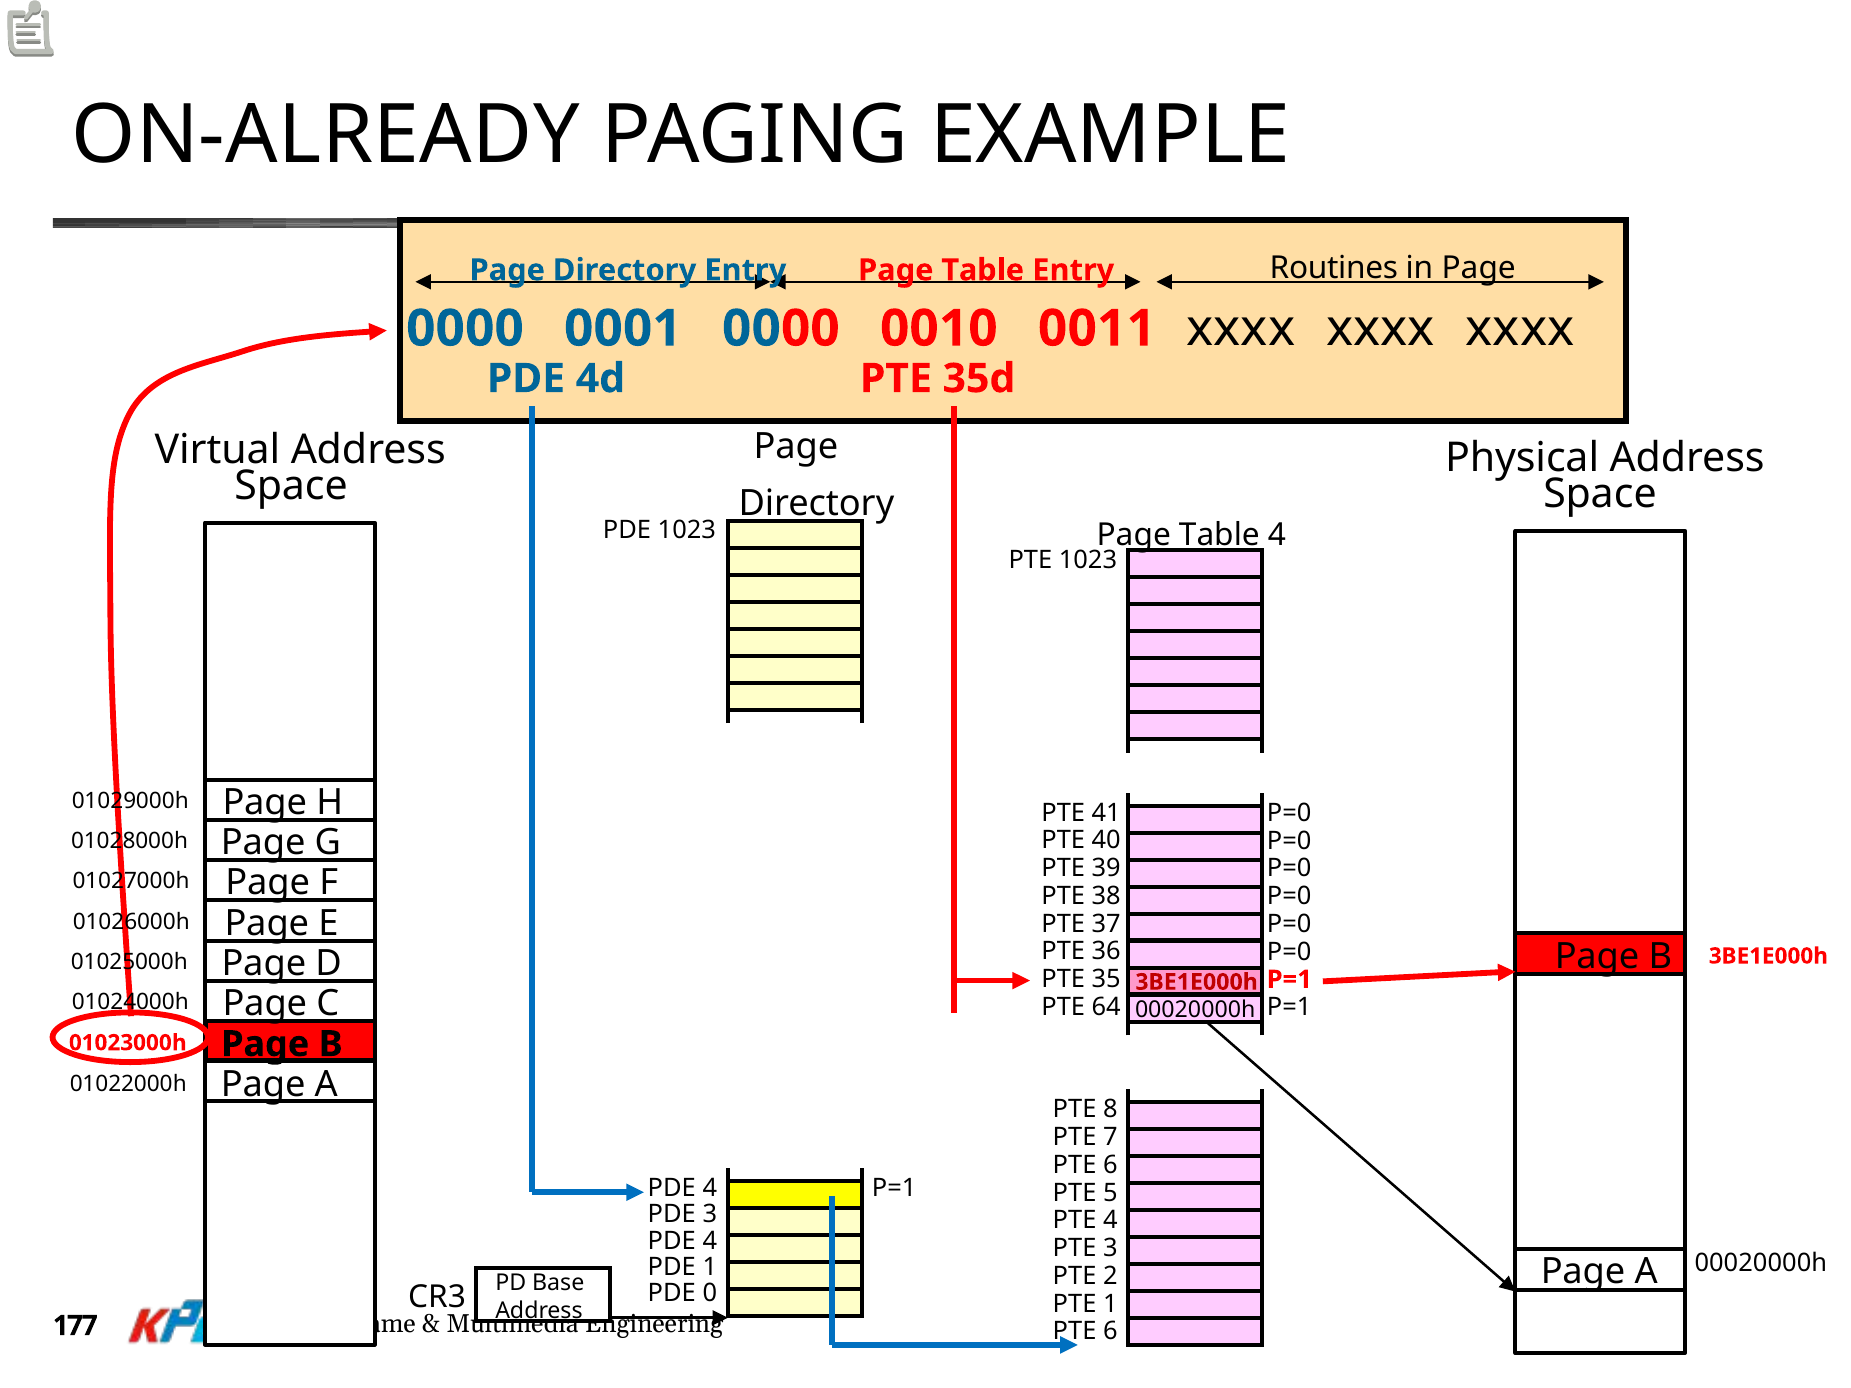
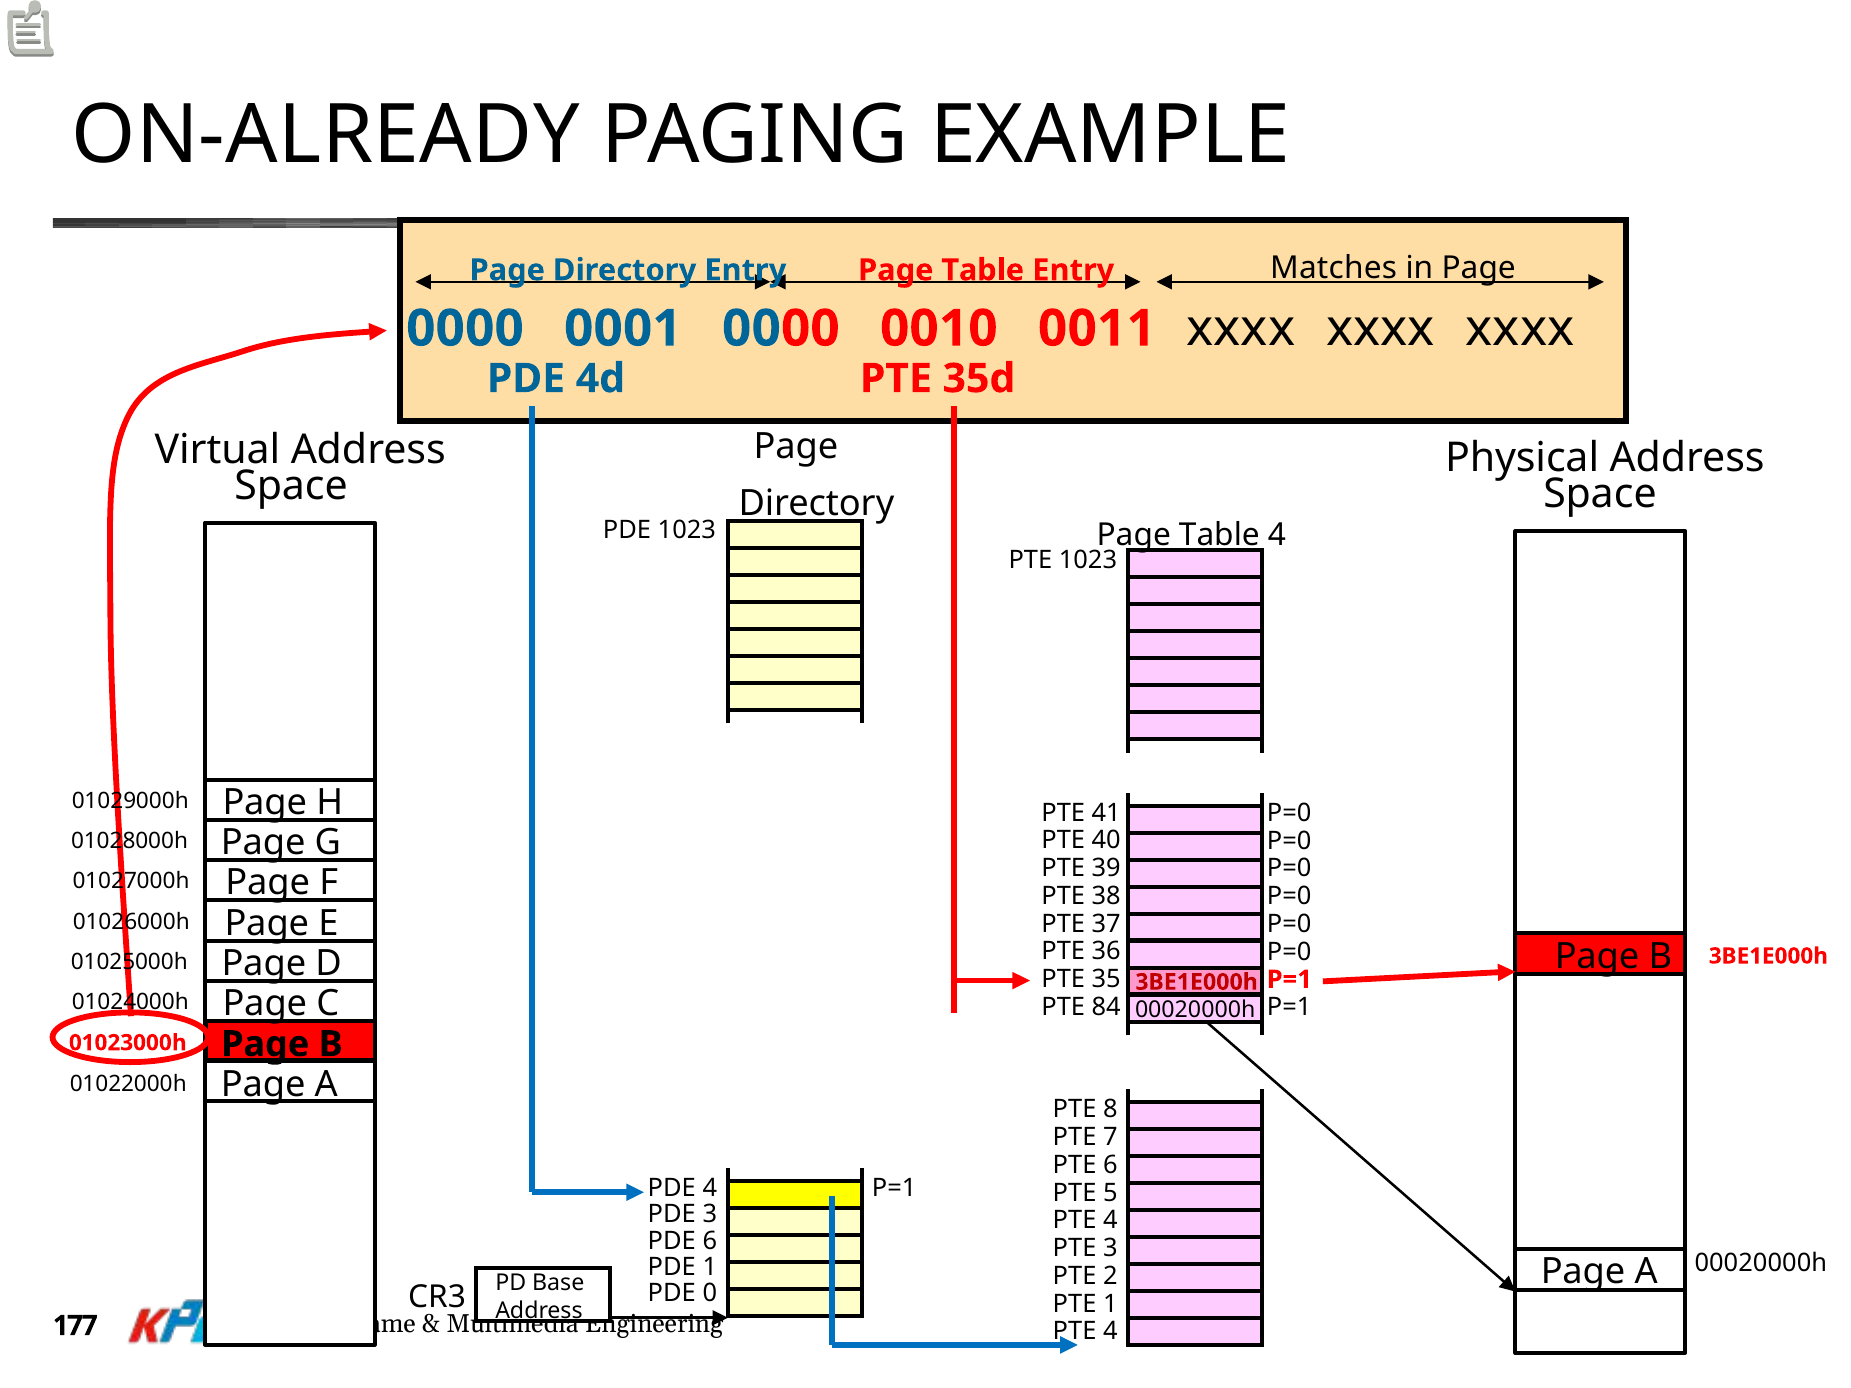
Routines: Routines -> Matches
64: 64 -> 84
4 at (710, 1241): 4 -> 6
6 at (1110, 1332): 6 -> 4
